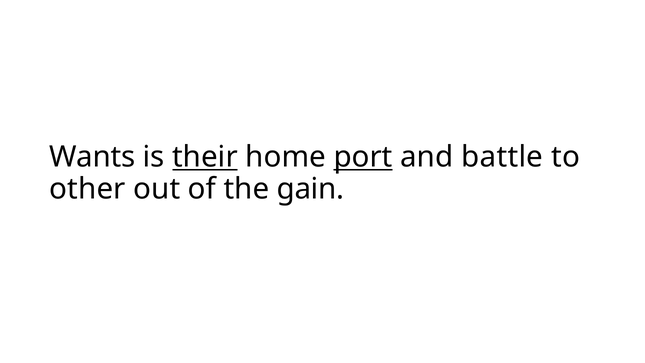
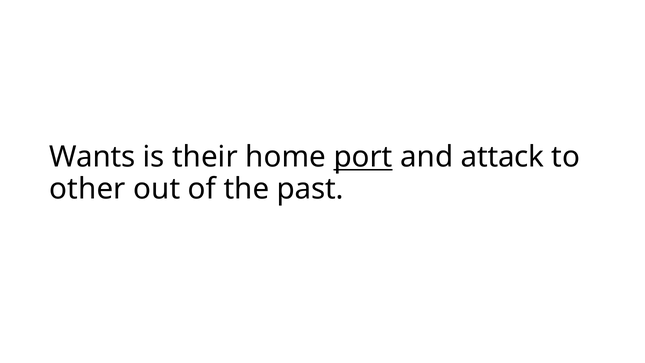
their underline: present -> none
battle: battle -> attack
gain: gain -> past
